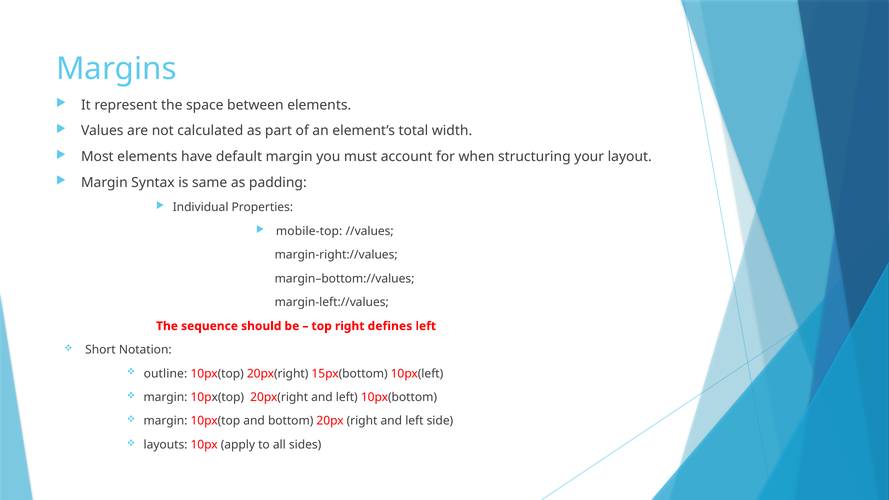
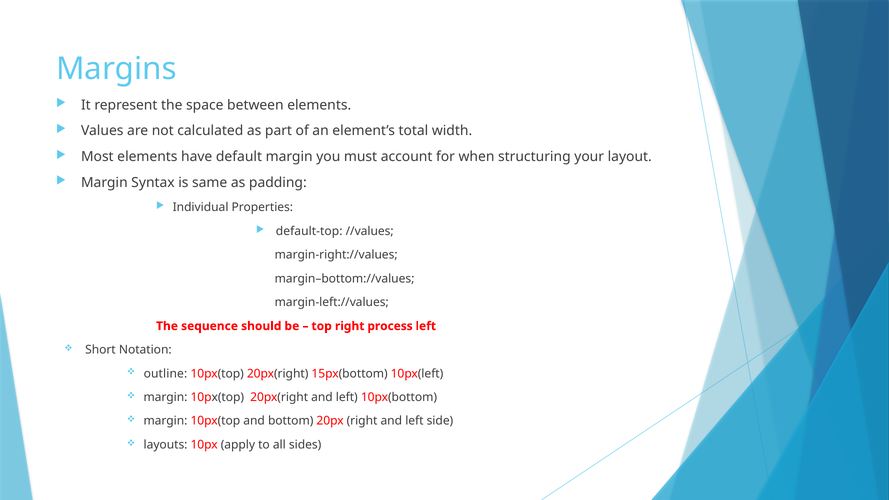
mobile-top: mobile-top -> default-top
defines: defines -> process
